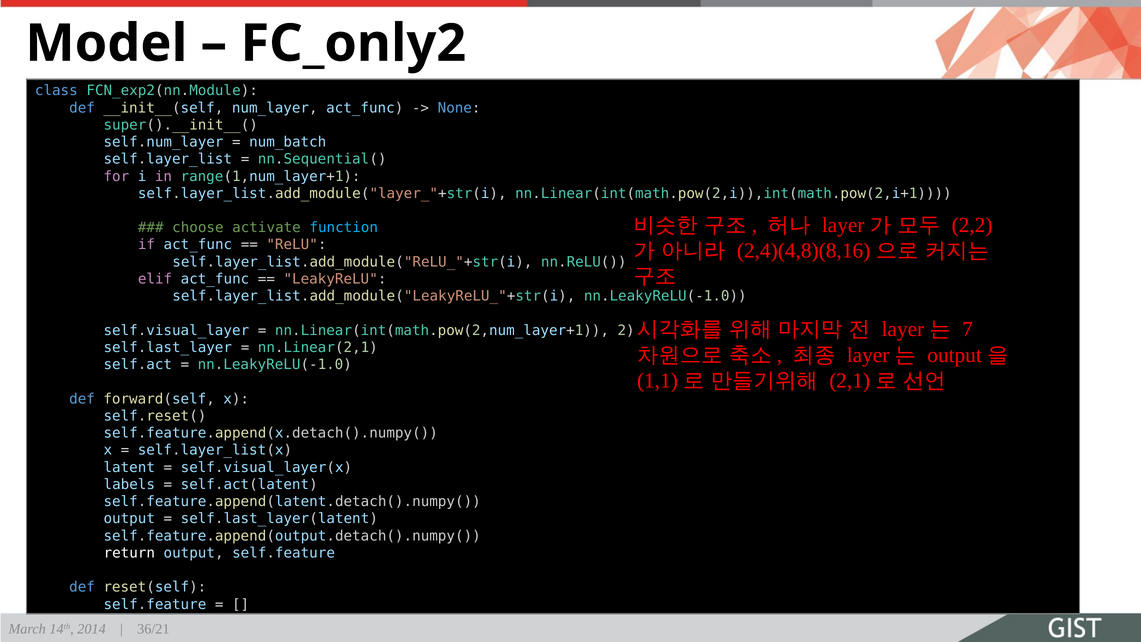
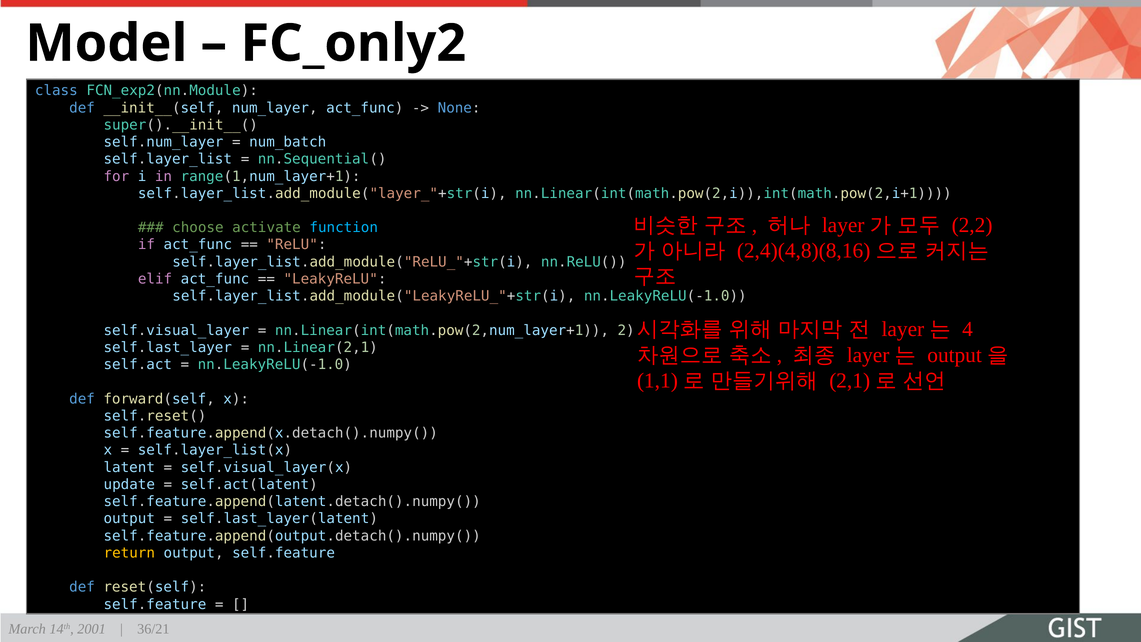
7: 7 -> 4
labels: labels -> update
return colour: white -> yellow
2014: 2014 -> 2001
